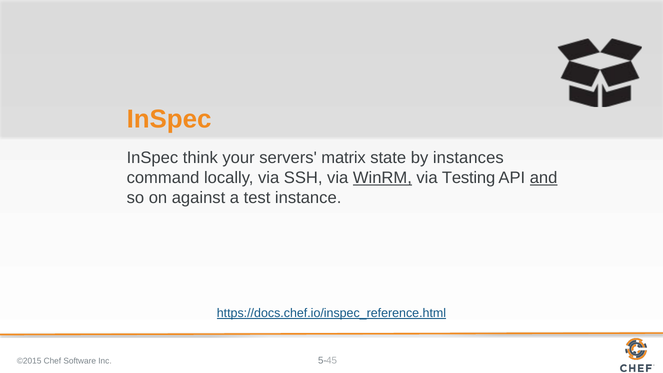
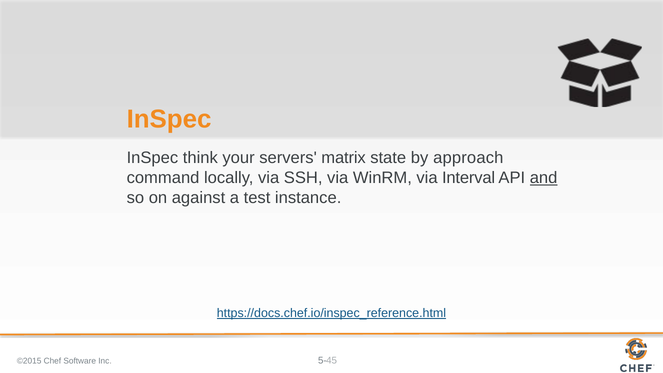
instances: instances -> approach
WinRM underline: present -> none
Testing: Testing -> Interval
